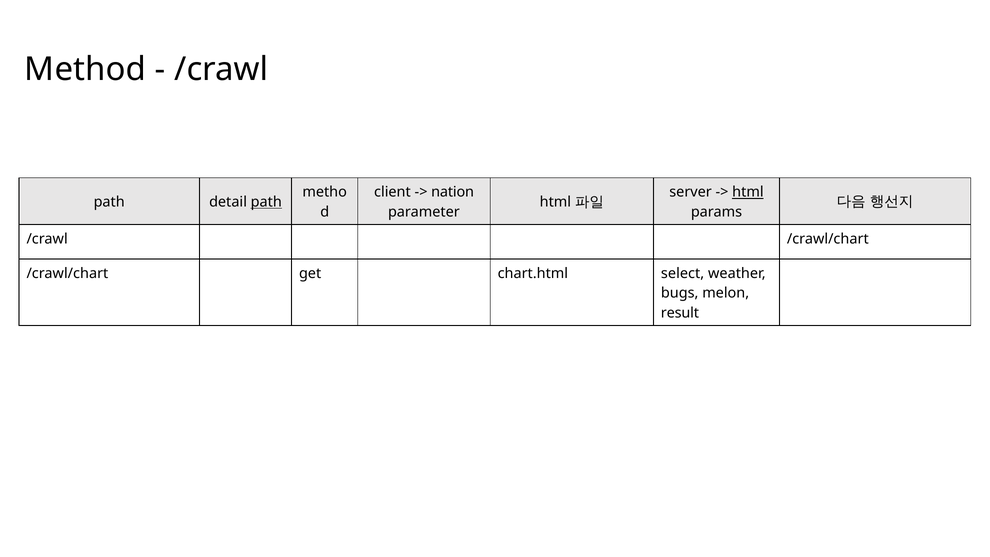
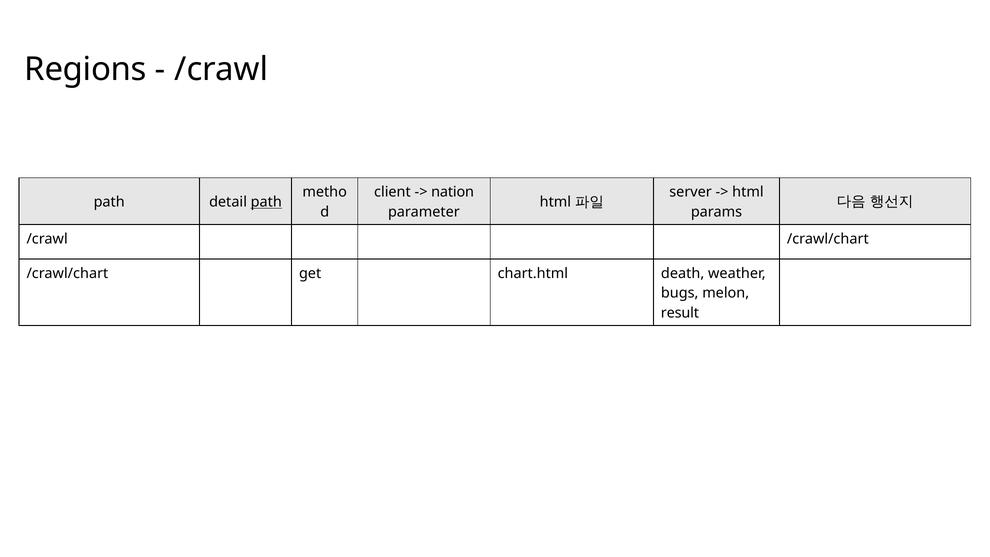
Method: Method -> Regions
html at (748, 192) underline: present -> none
select: select -> death
